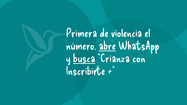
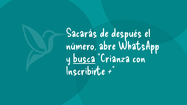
Primera: Primera -> Sacarás
violencia: violencia -> después
abre underline: present -> none
